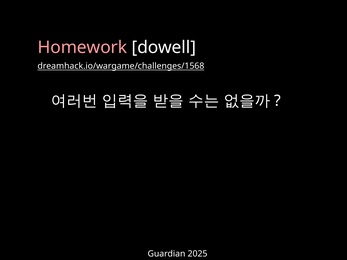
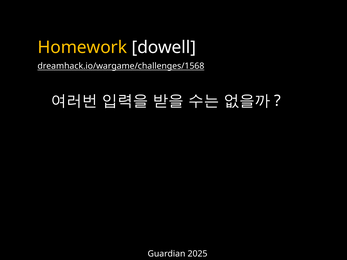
Homework colour: pink -> yellow
